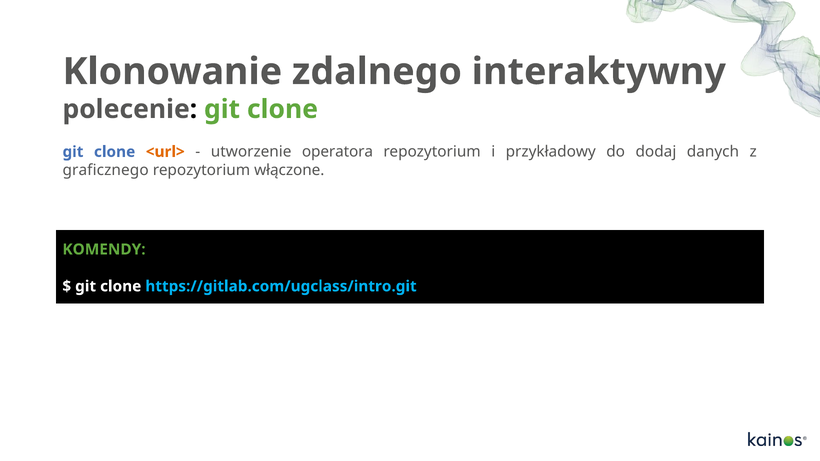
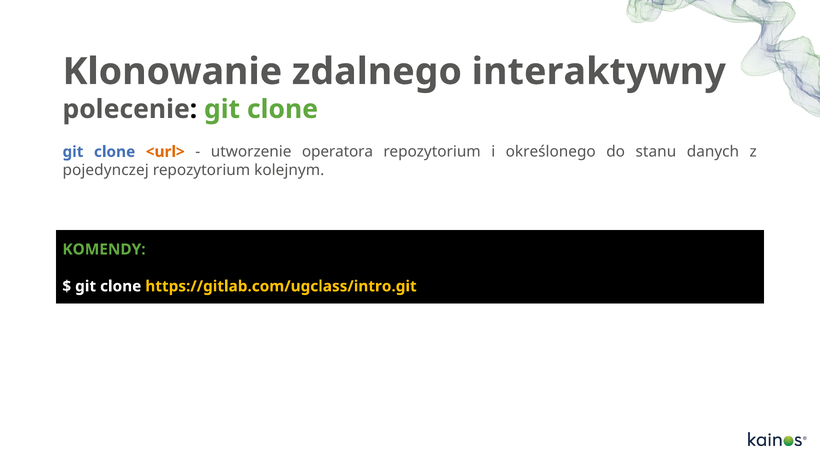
przykładowy: przykładowy -> określonego
dodaj: dodaj -> stanu
graficznego: graficznego -> pojedynczej
włączone: włączone -> kolejnym
https://gitlab.com/ugclass/intro.git colour: light blue -> yellow
